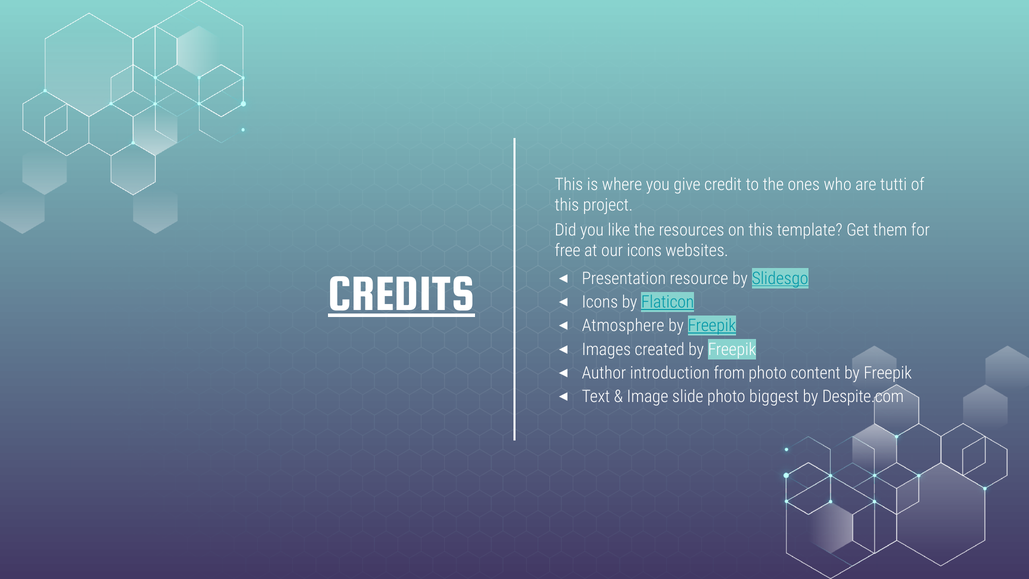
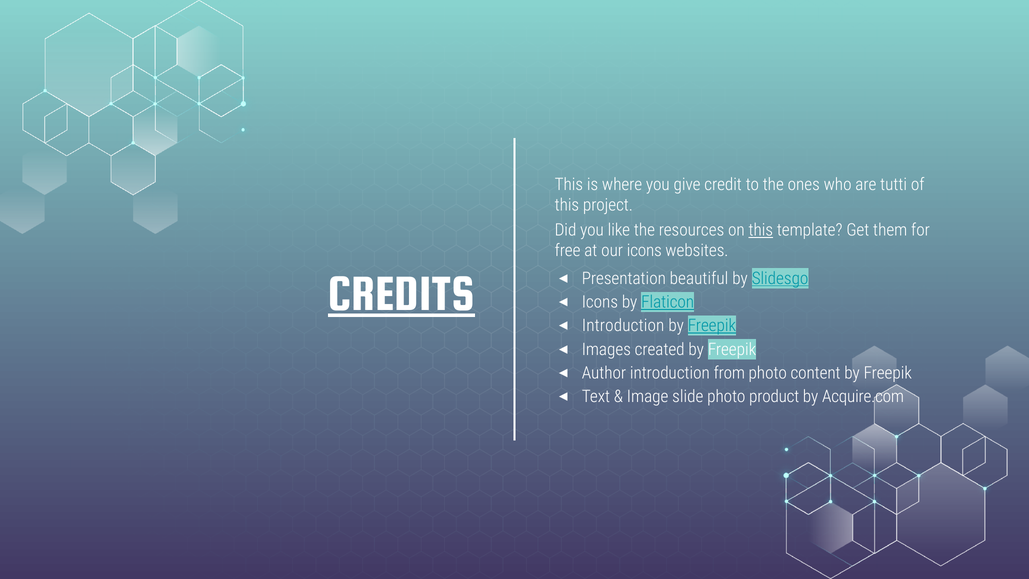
this at (761, 230) underline: none -> present
resource: resource -> beautiful
Atmosphere at (623, 326): Atmosphere -> Introduction
biggest: biggest -> product
Despite.com: Despite.com -> Acquire.com
